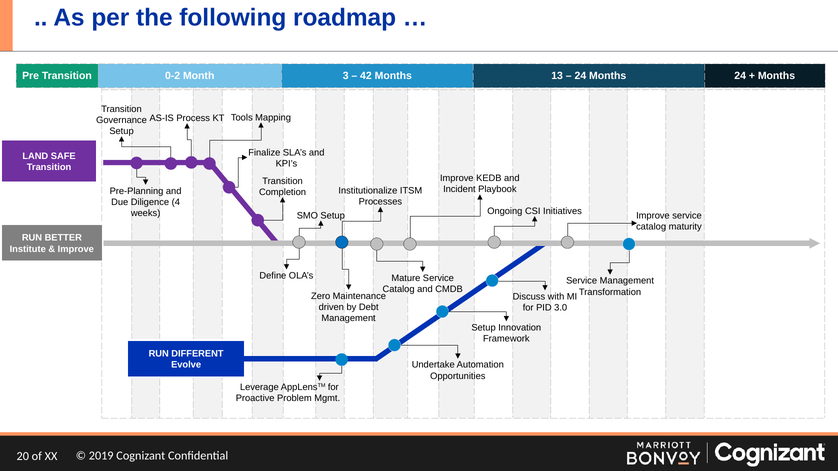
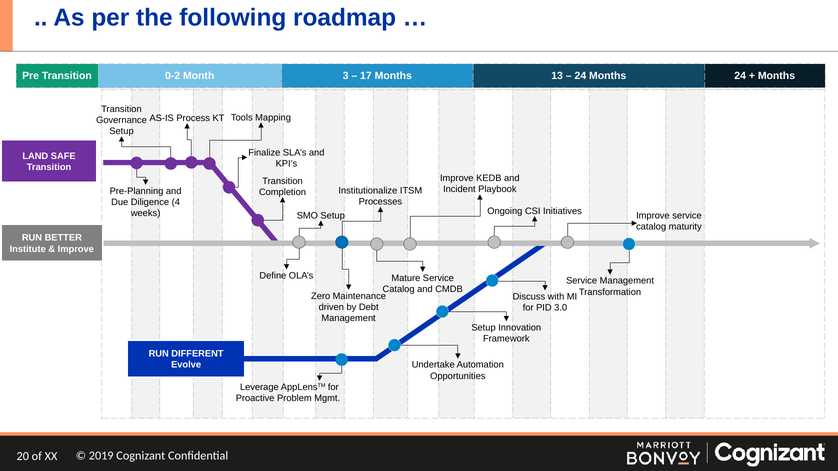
42: 42 -> 17
